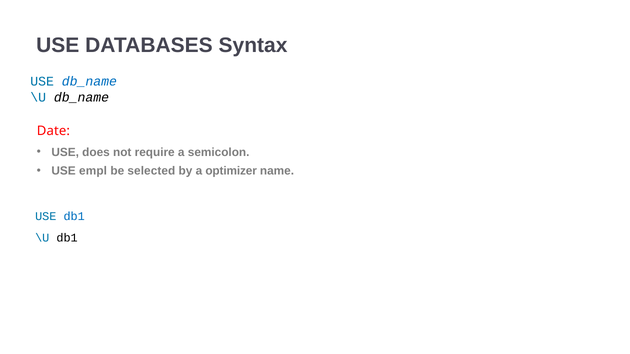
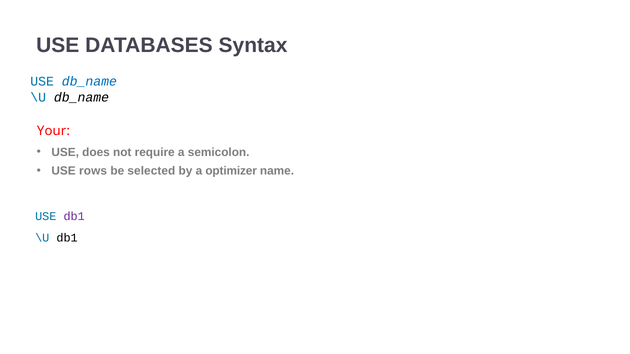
Date: Date -> Your
empl: empl -> rows
db1 at (74, 217) colour: blue -> purple
